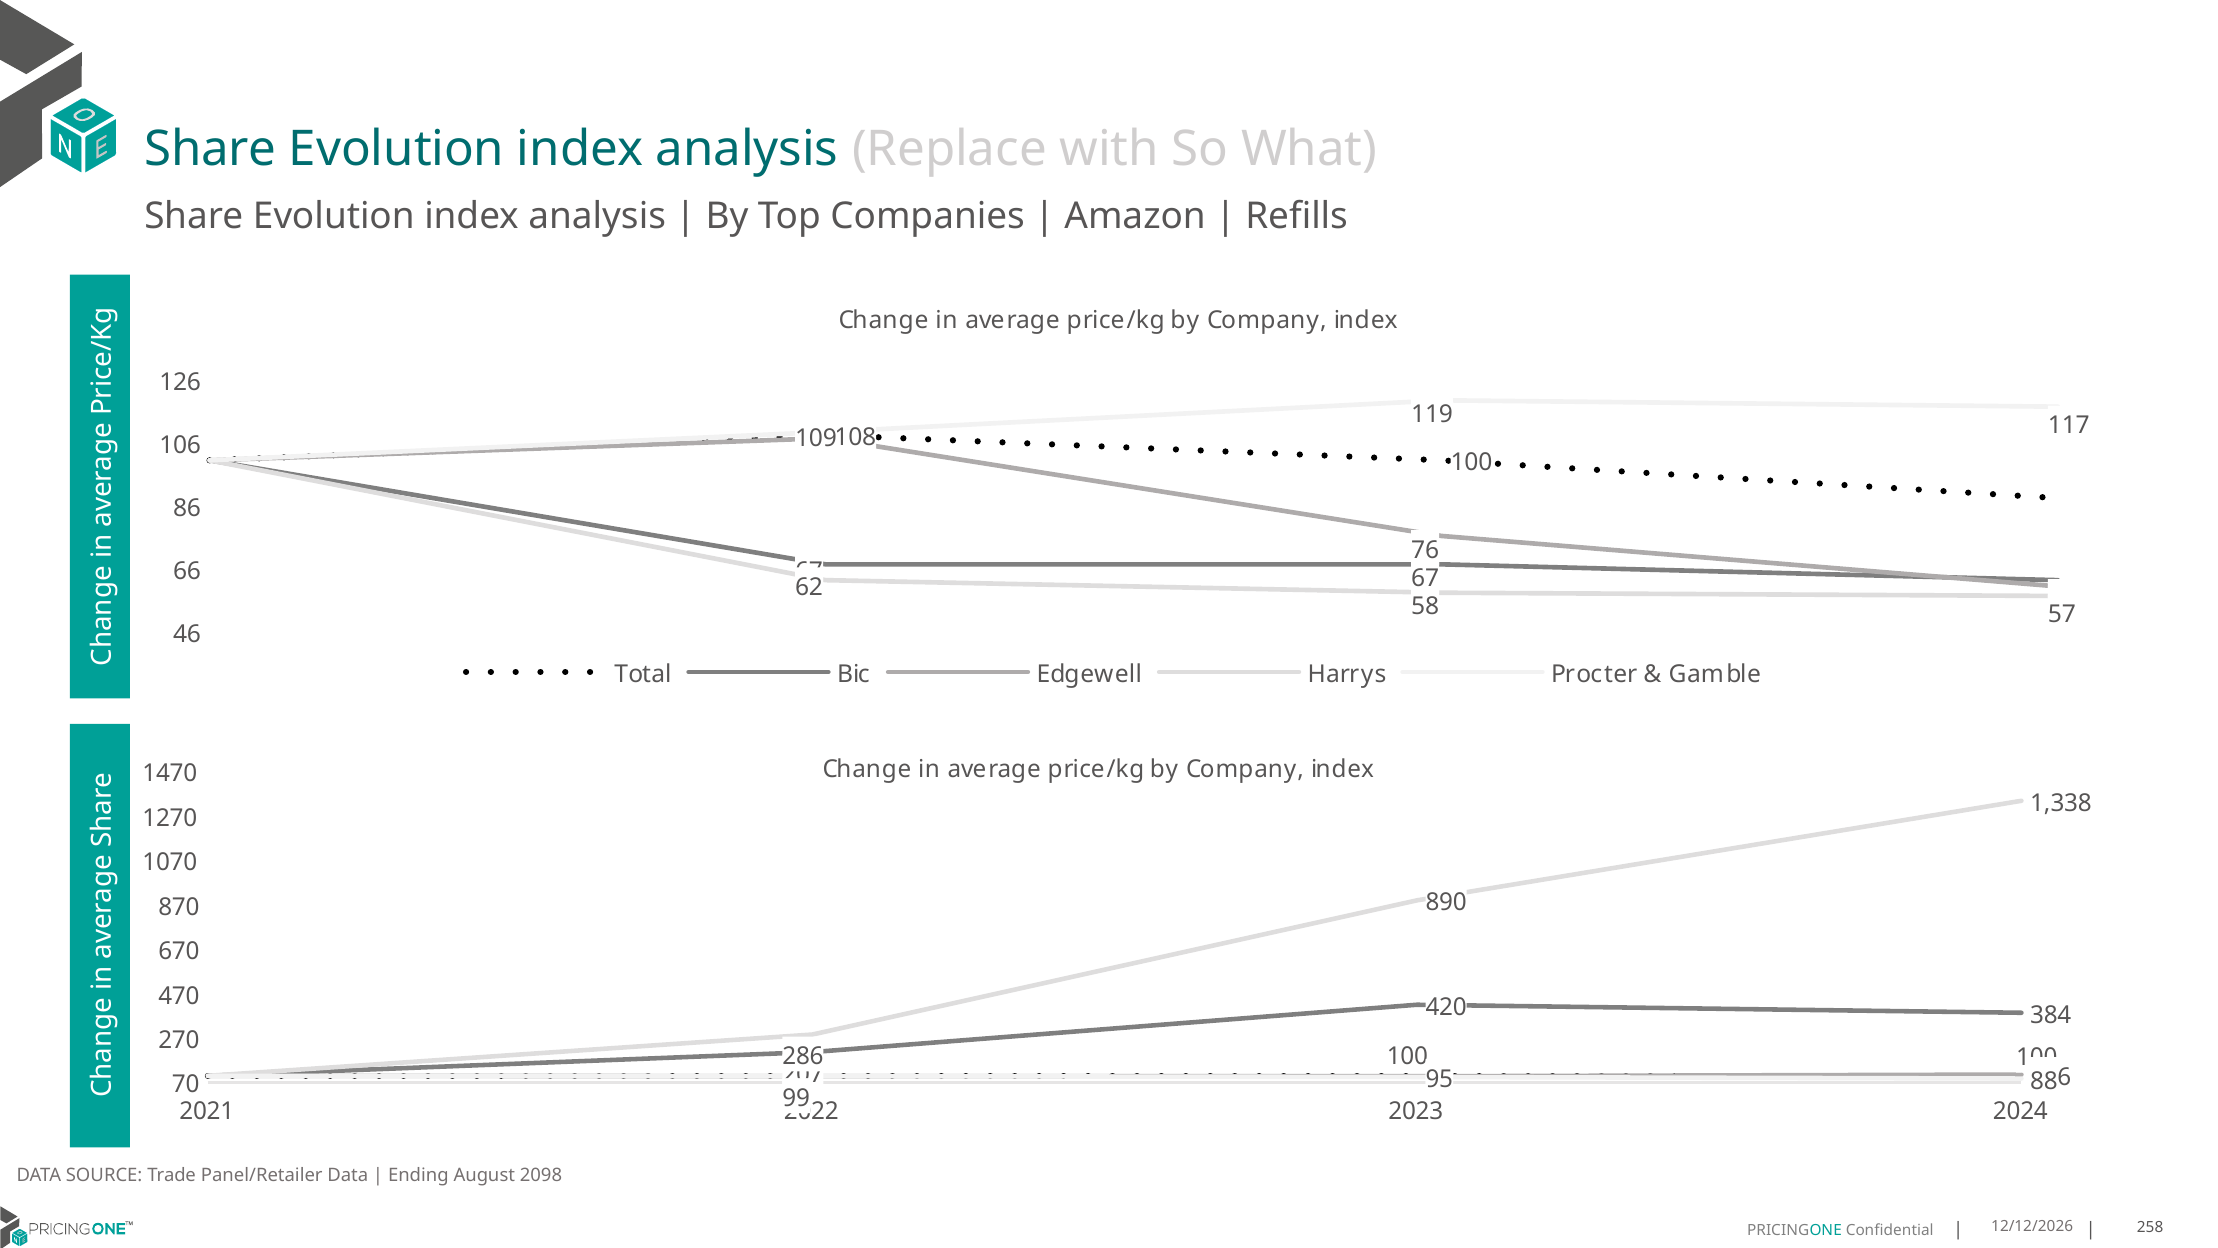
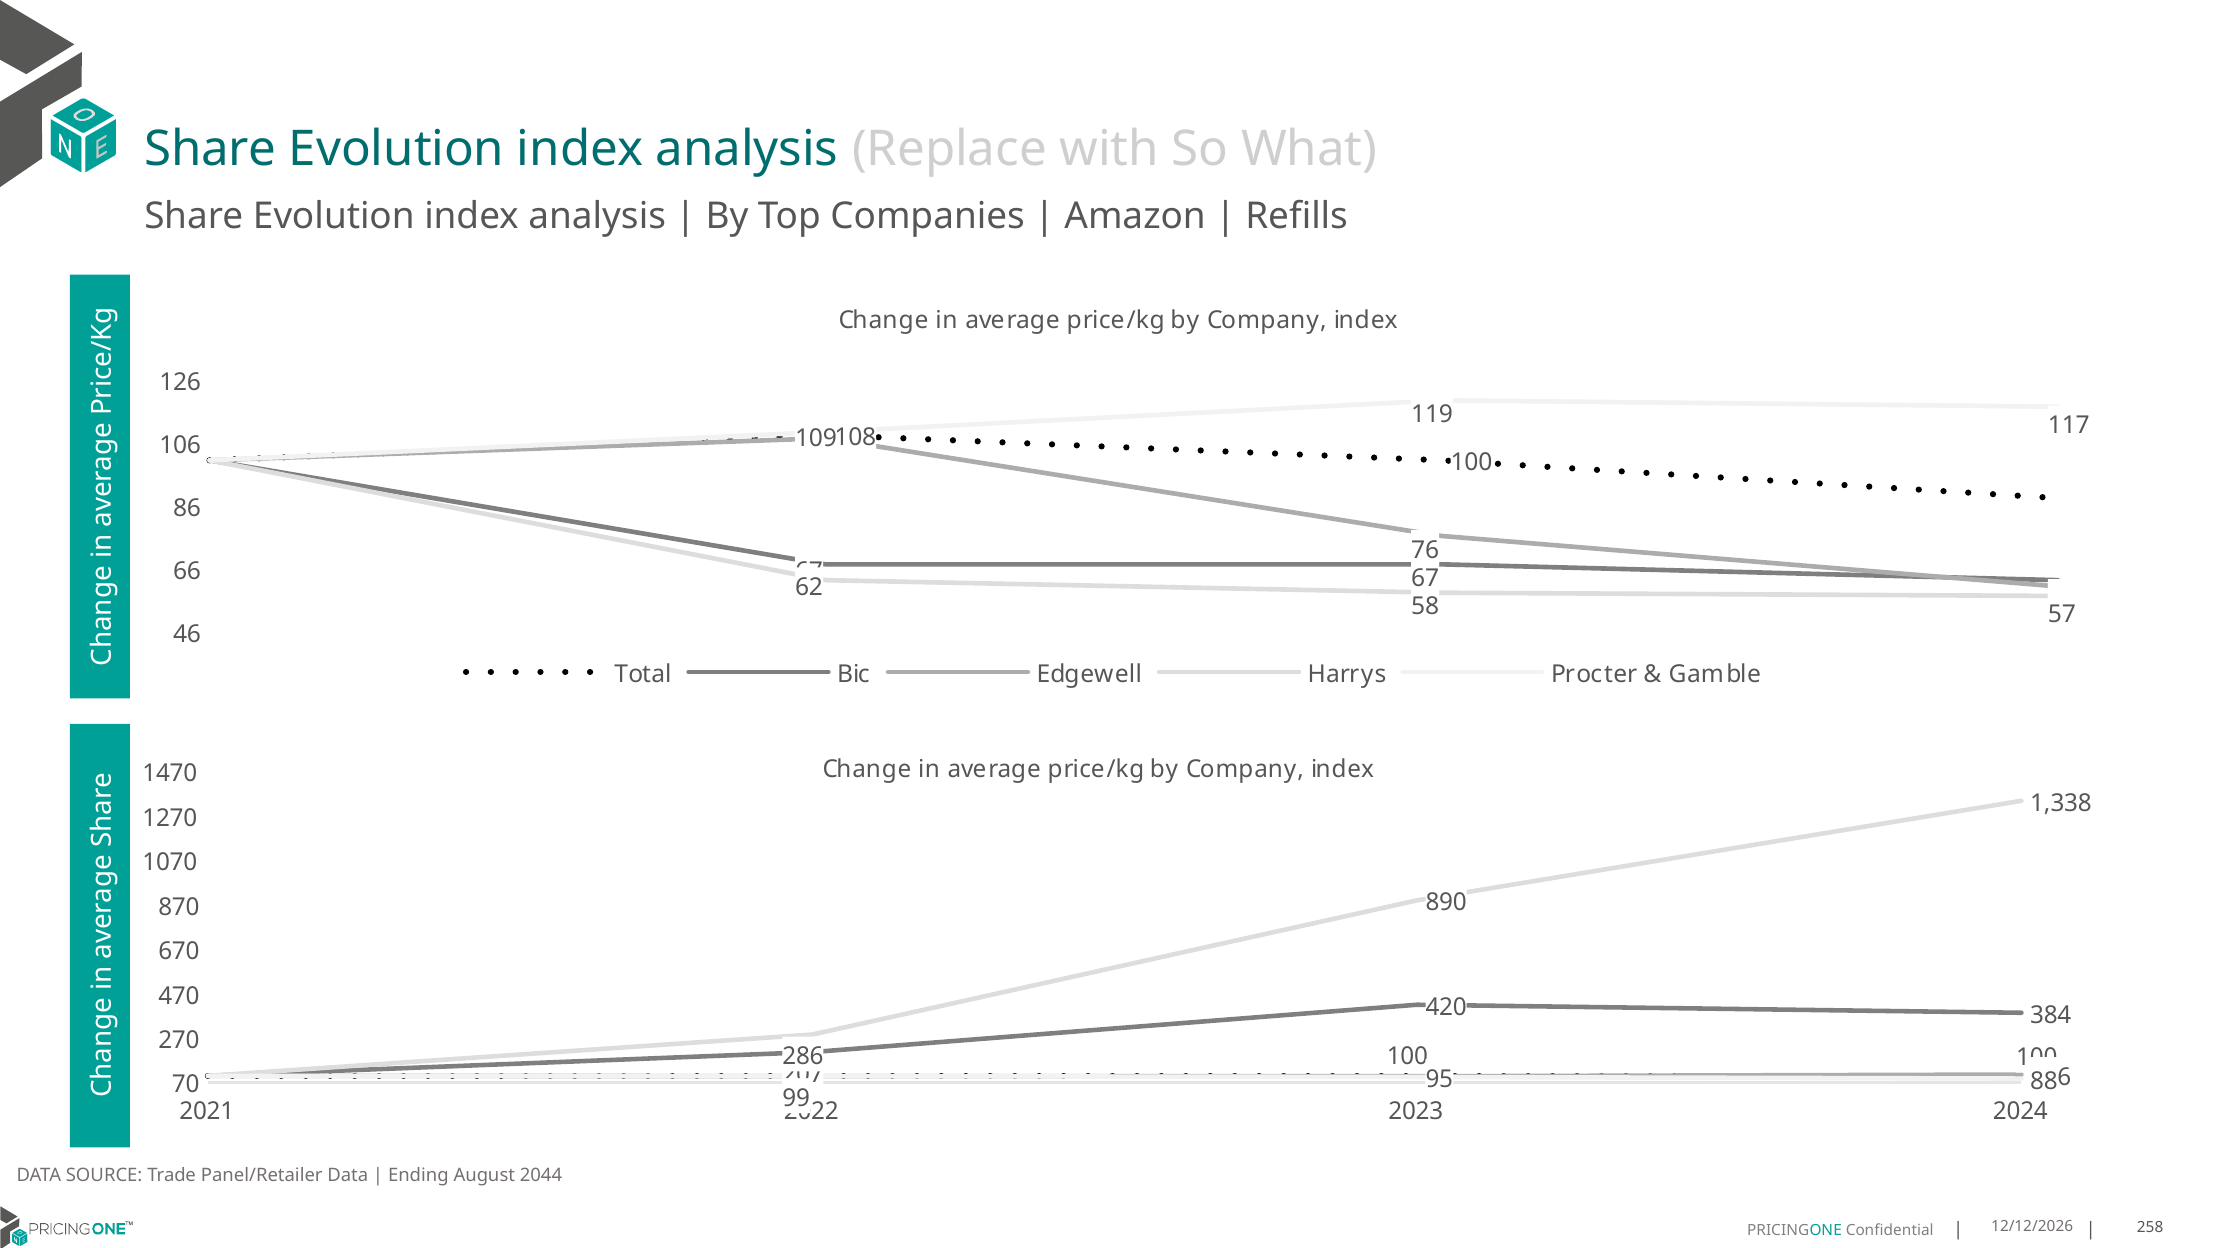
2098: 2098 -> 2044
